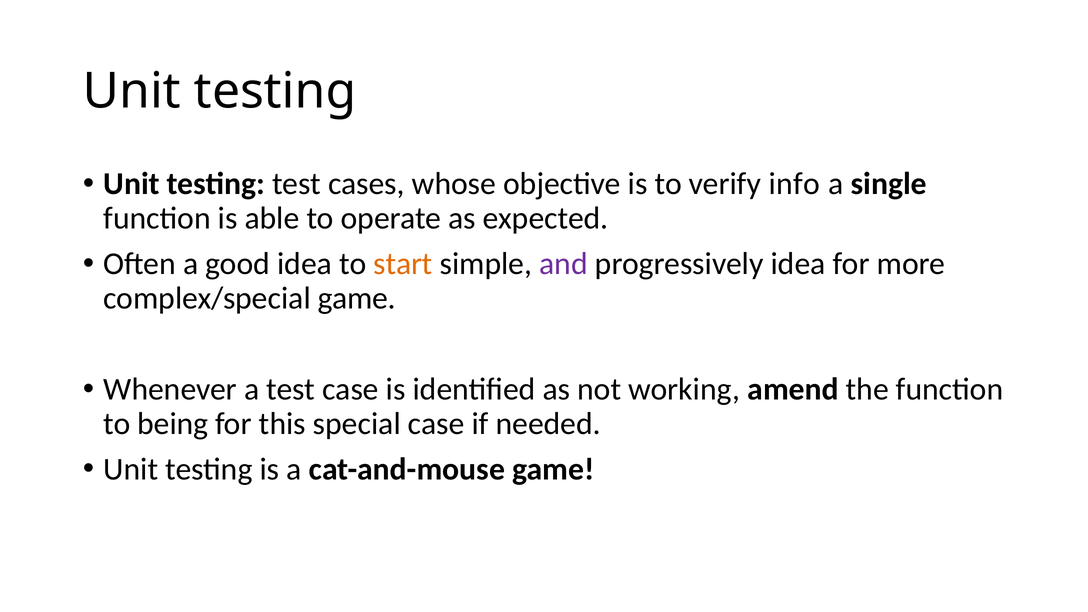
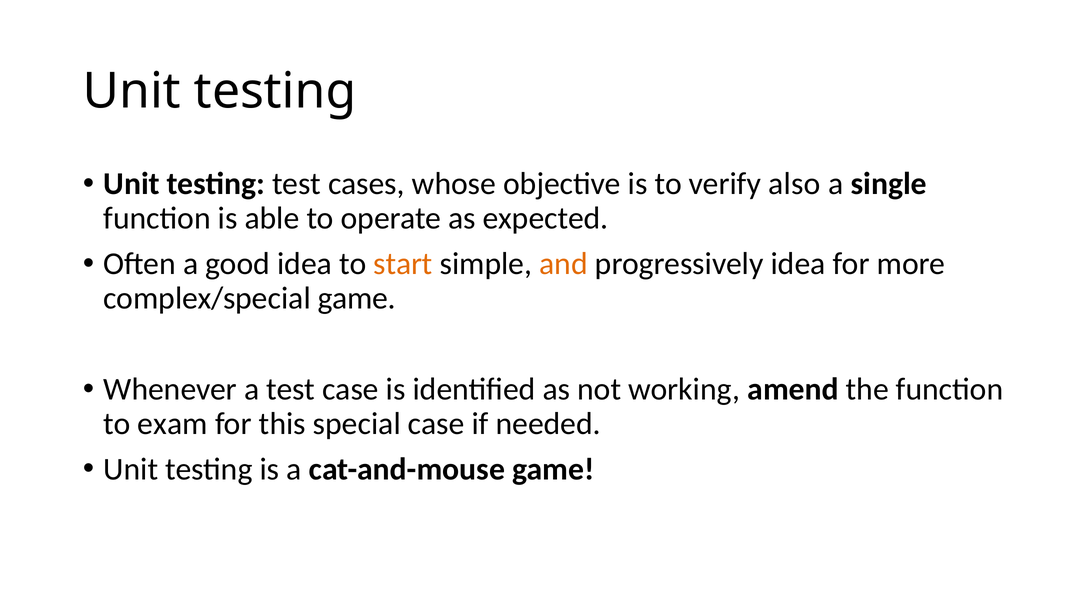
info: info -> also
and colour: purple -> orange
being: being -> exam
